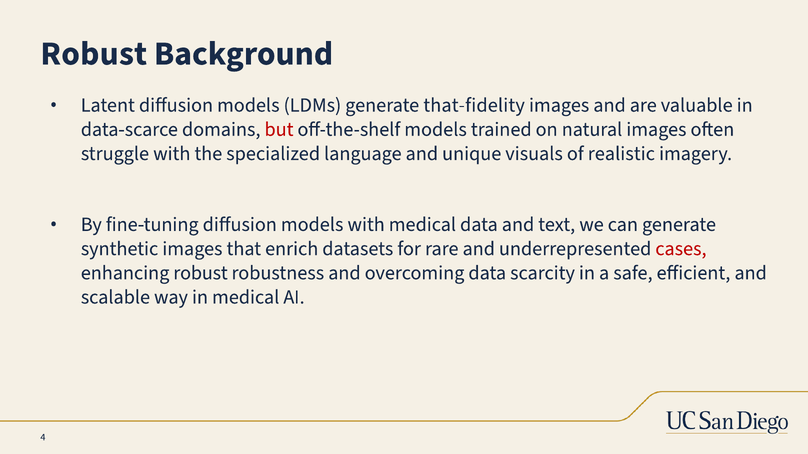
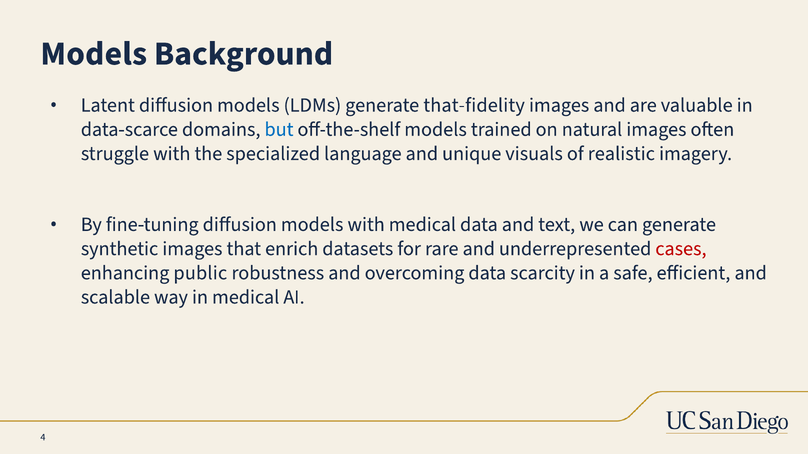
Robust at (94, 54): Robust -> Models
but colour: red -> blue
enhancing robust: robust -> public
